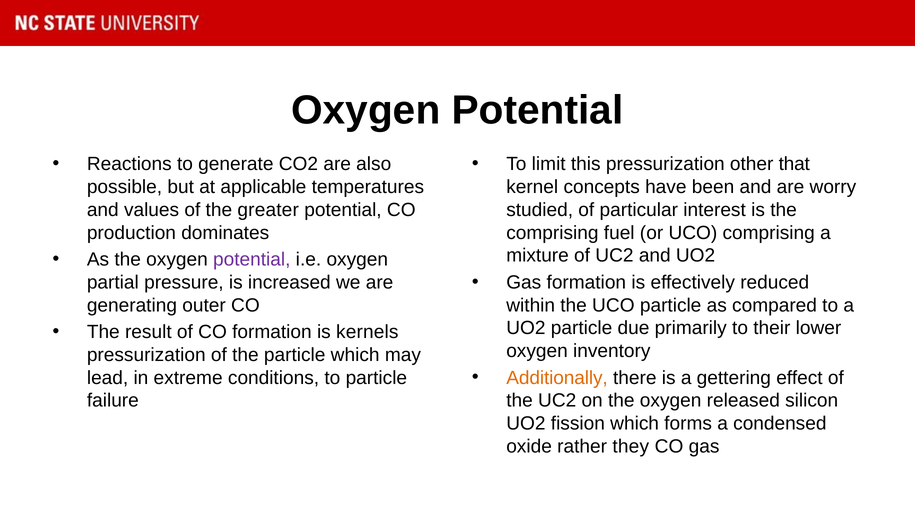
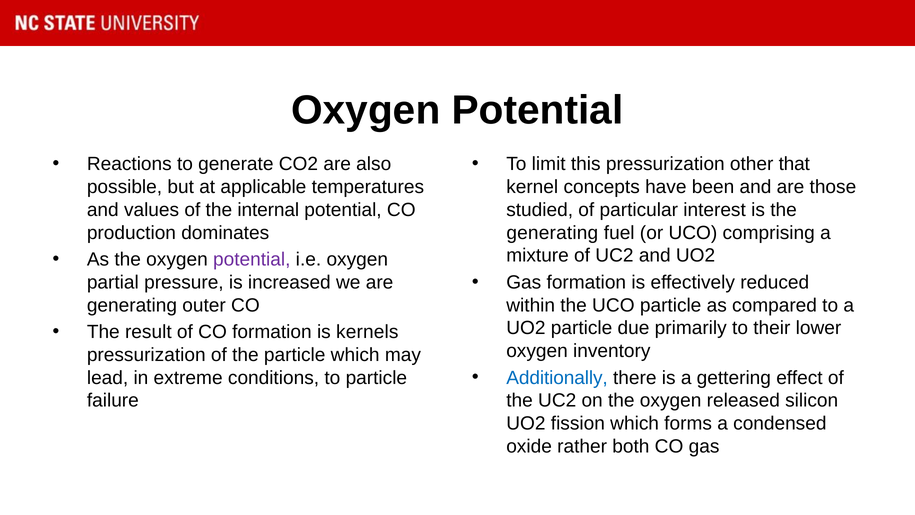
worry: worry -> those
greater: greater -> internal
comprising at (552, 233): comprising -> generating
Additionally colour: orange -> blue
they: they -> both
